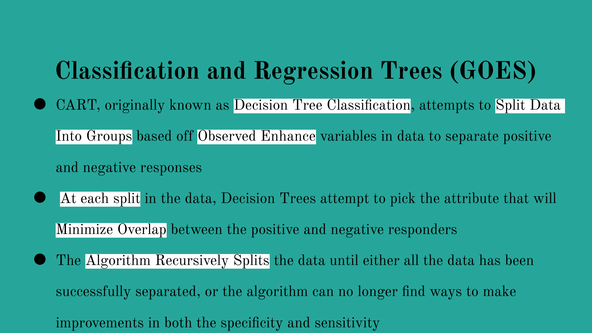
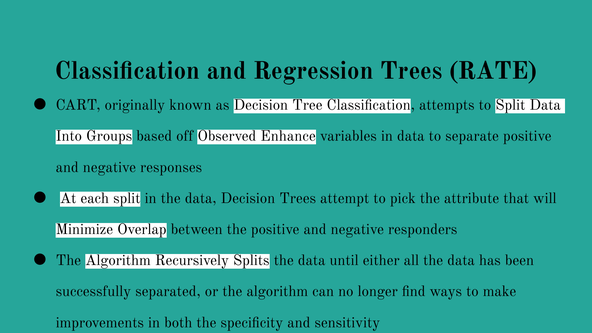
GOES: GOES -> RATE
